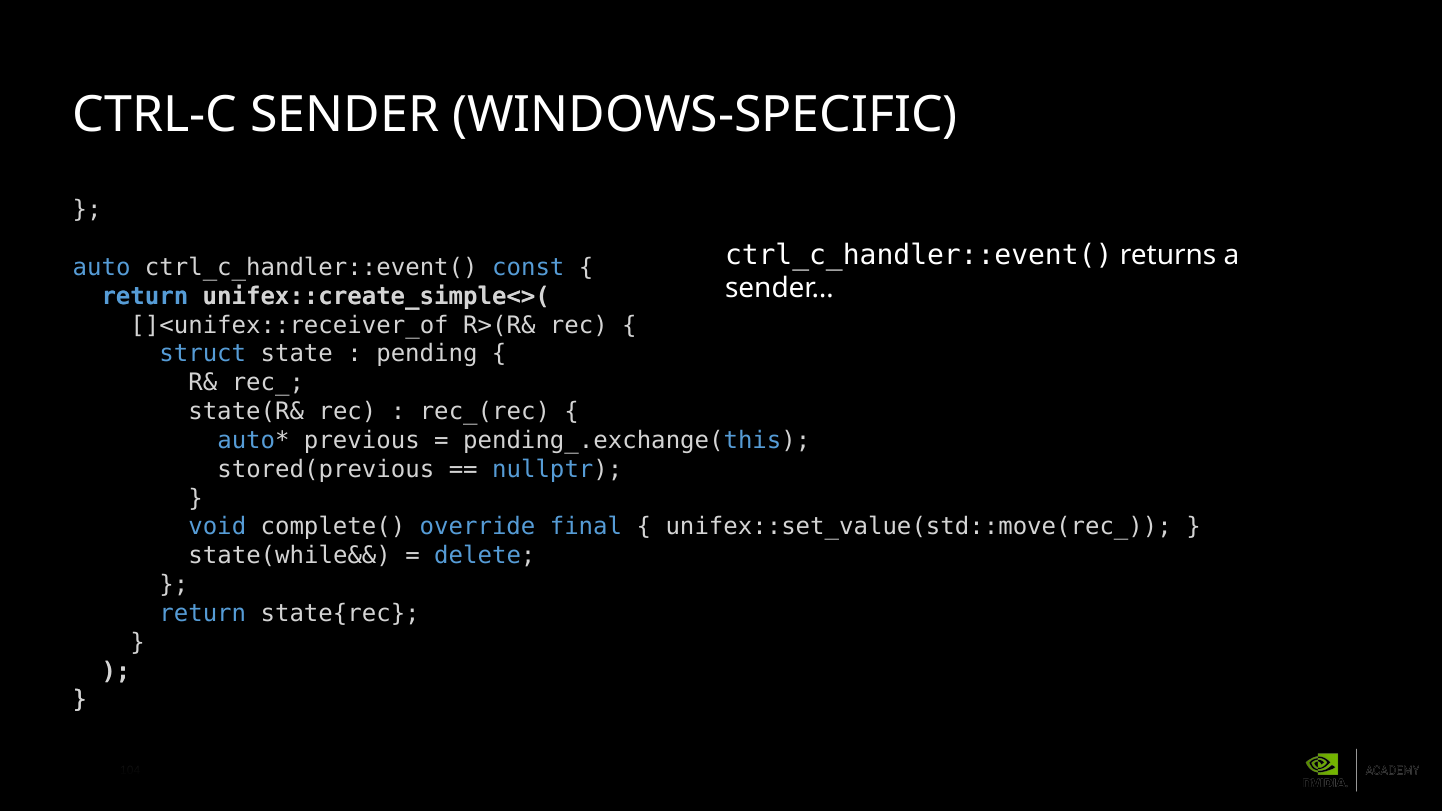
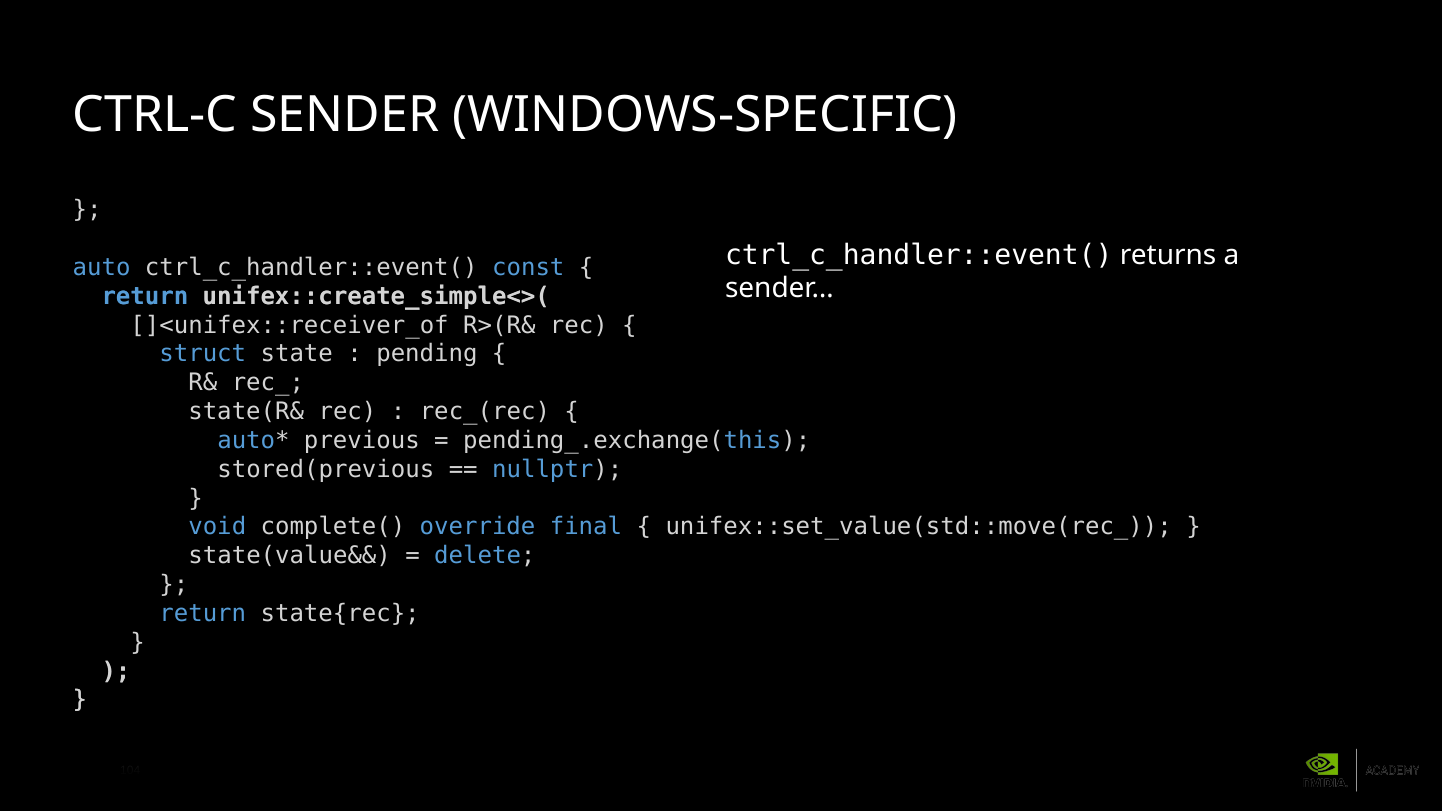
state(while&&: state(while&& -> state(value&&
